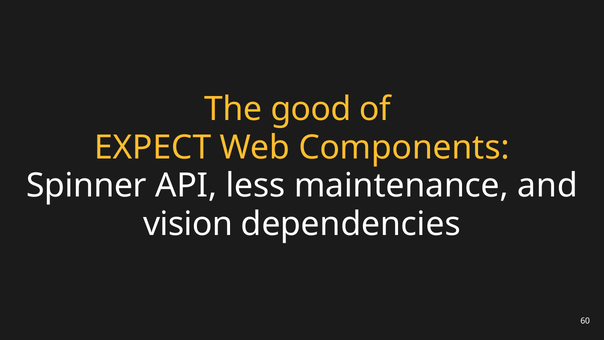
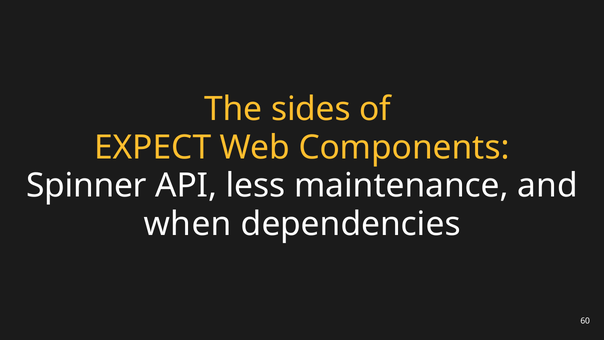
good: good -> sides
vision: vision -> when
